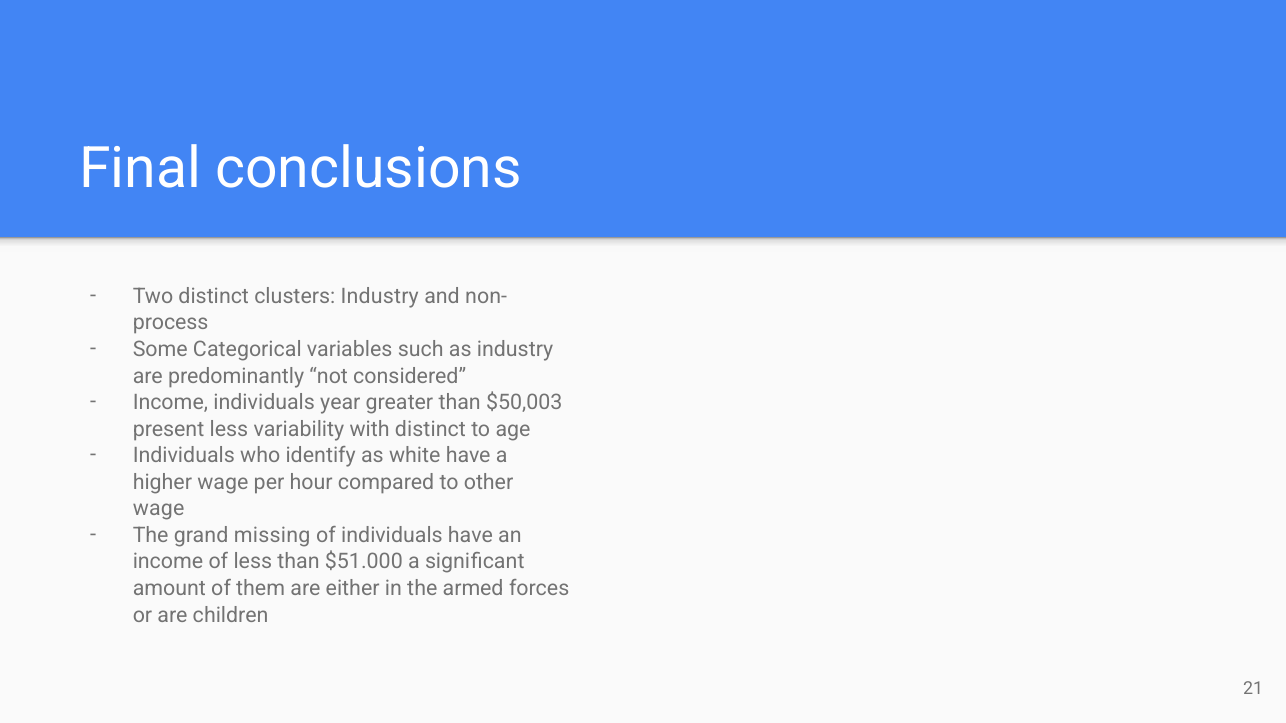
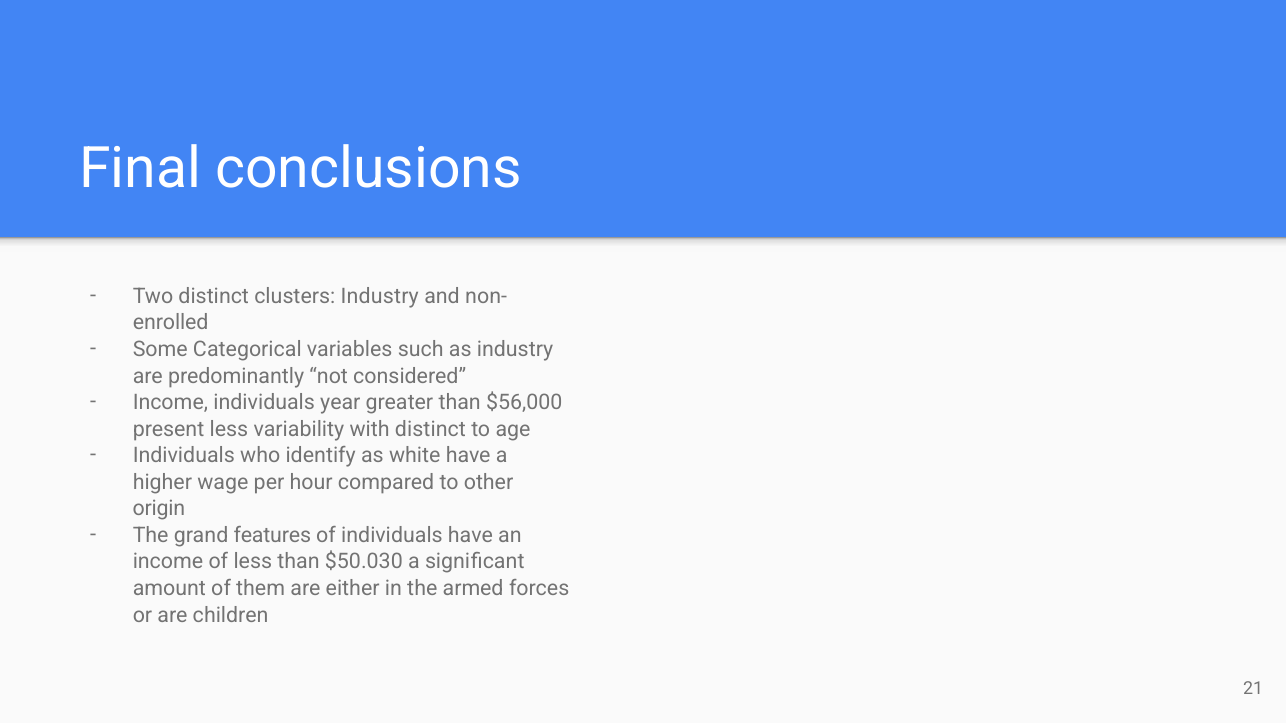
process: process -> enrolled
$50,003: $50,003 -> $56,000
wage at (159, 509): wage -> origin
missing: missing -> features
$51.000: $51.000 -> $50.030
